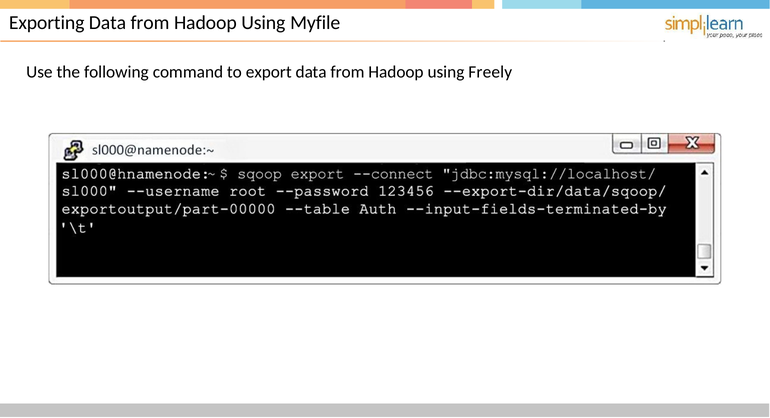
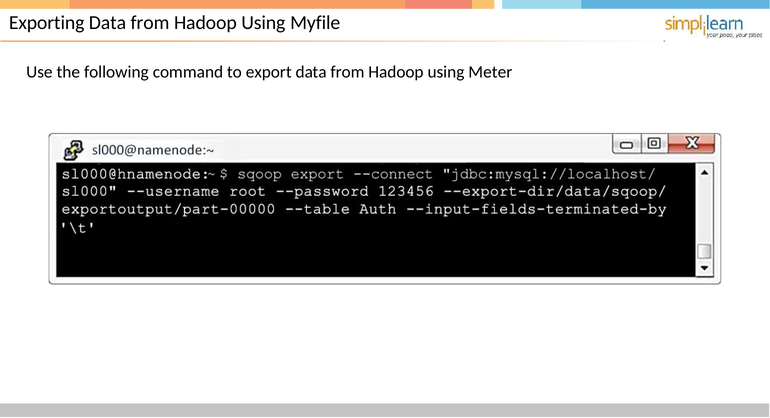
Freely: Freely -> Meter
